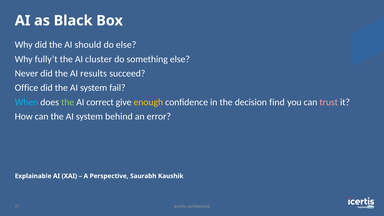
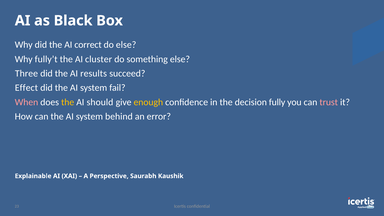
should: should -> correct
Never: Never -> Three
Office: Office -> Effect
When colour: light blue -> pink
the at (68, 102) colour: light green -> yellow
correct: correct -> should
find: find -> fully
